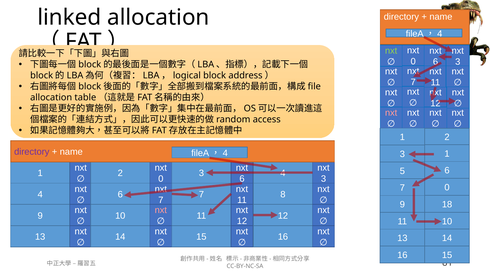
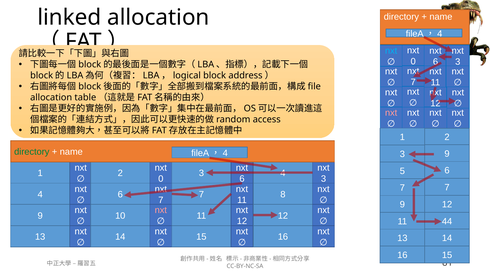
nxt at (391, 51) colour: light green -> light blue
directory at (32, 152) colour: purple -> green
3 1: 1 -> 9
0 at (447, 188): 0 -> 7
9 18: 18 -> 12
11 10: 10 -> 44
